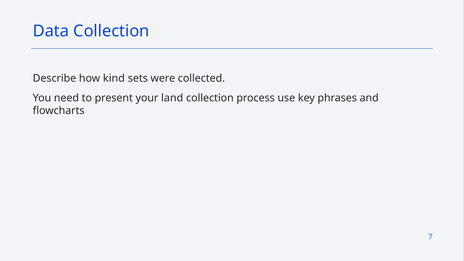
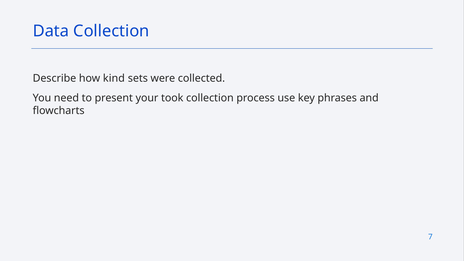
land: land -> took
